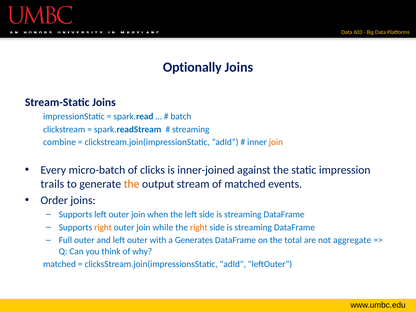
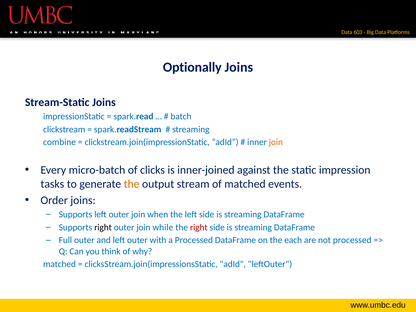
trails: trails -> tasks
right at (103, 227) colour: orange -> black
right at (199, 227) colour: orange -> red
a Generates: Generates -> Processed
total: total -> each
not aggregate: aggregate -> processed
